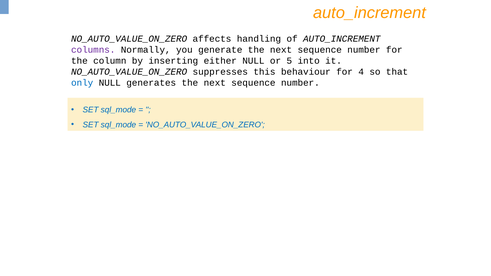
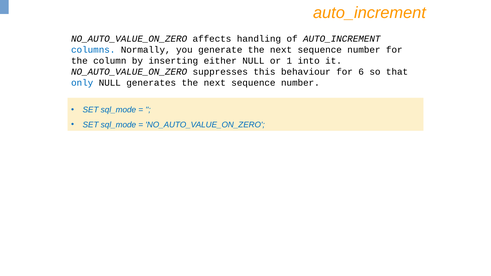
columns colour: purple -> blue
5: 5 -> 1
4: 4 -> 6
